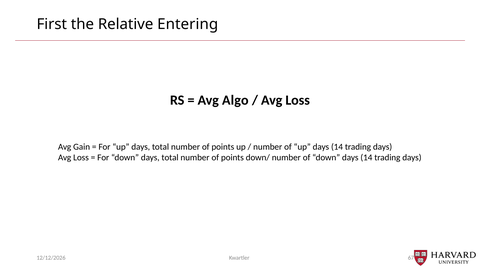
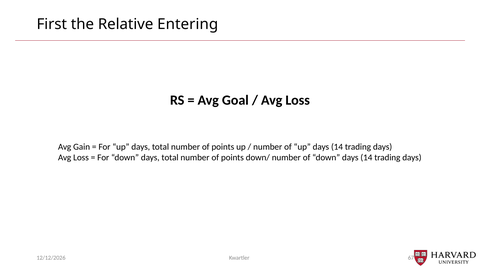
Algo: Algo -> Goal
